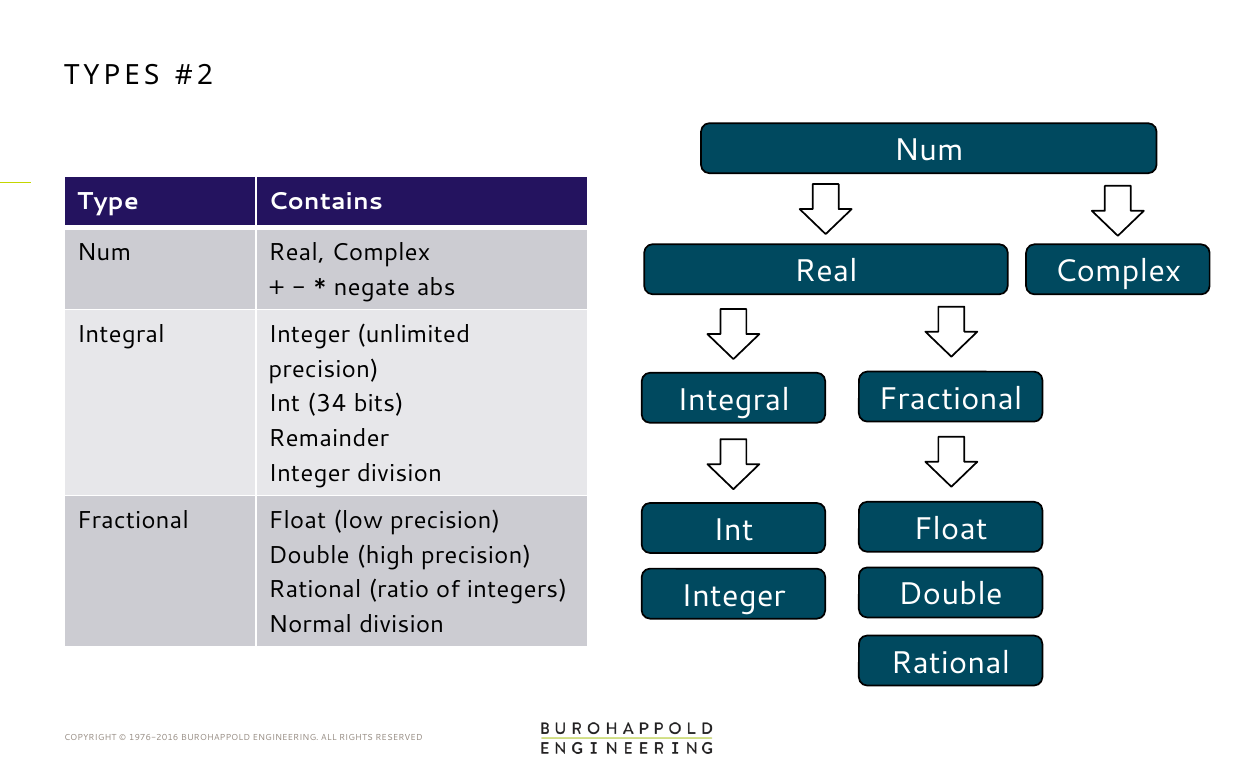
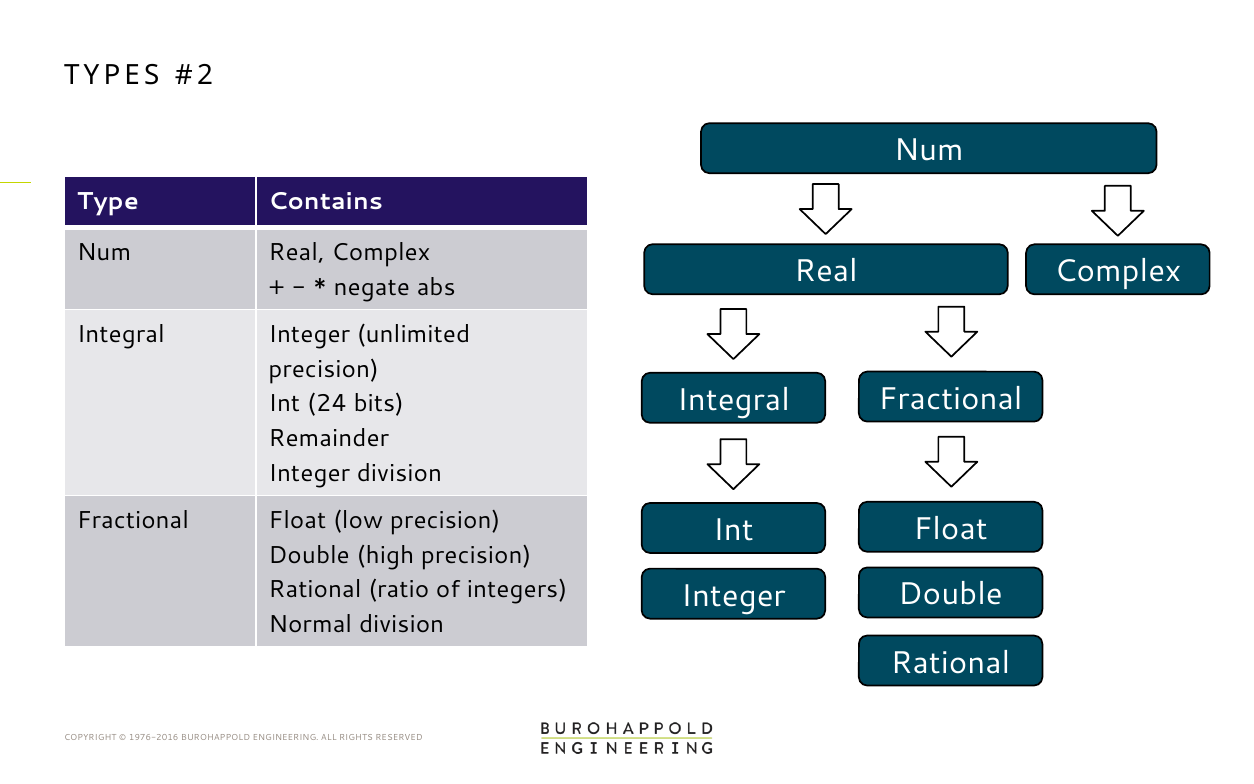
34: 34 -> 24
